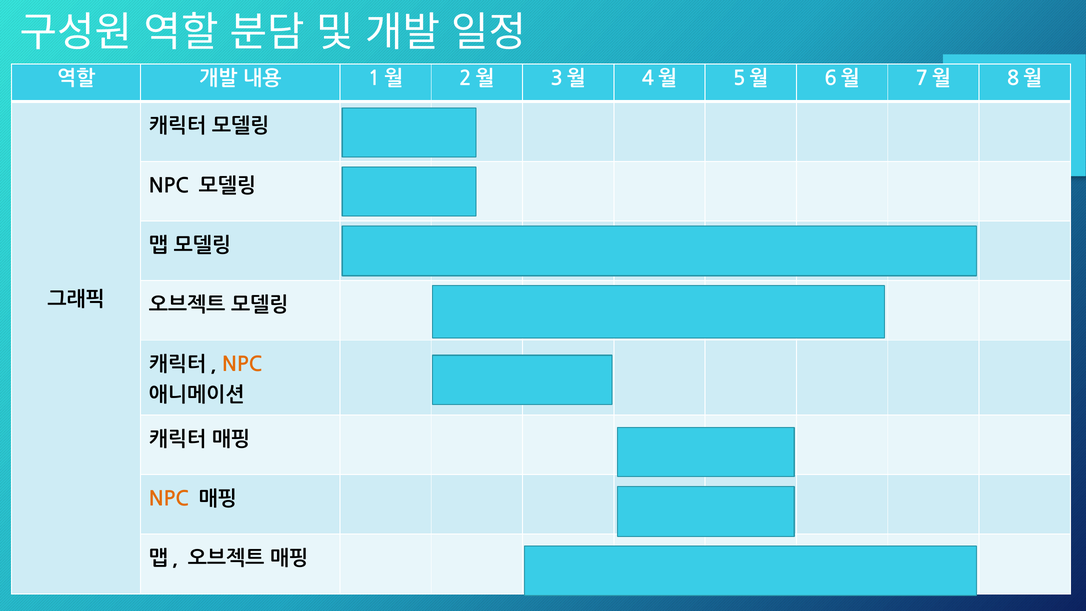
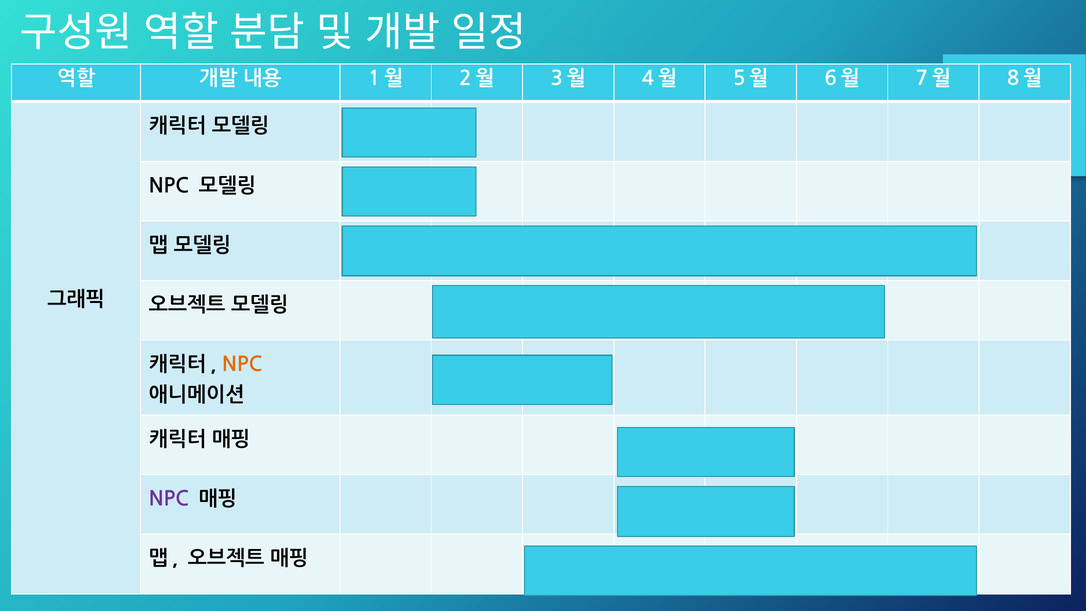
NPC at (169, 499) colour: orange -> purple
